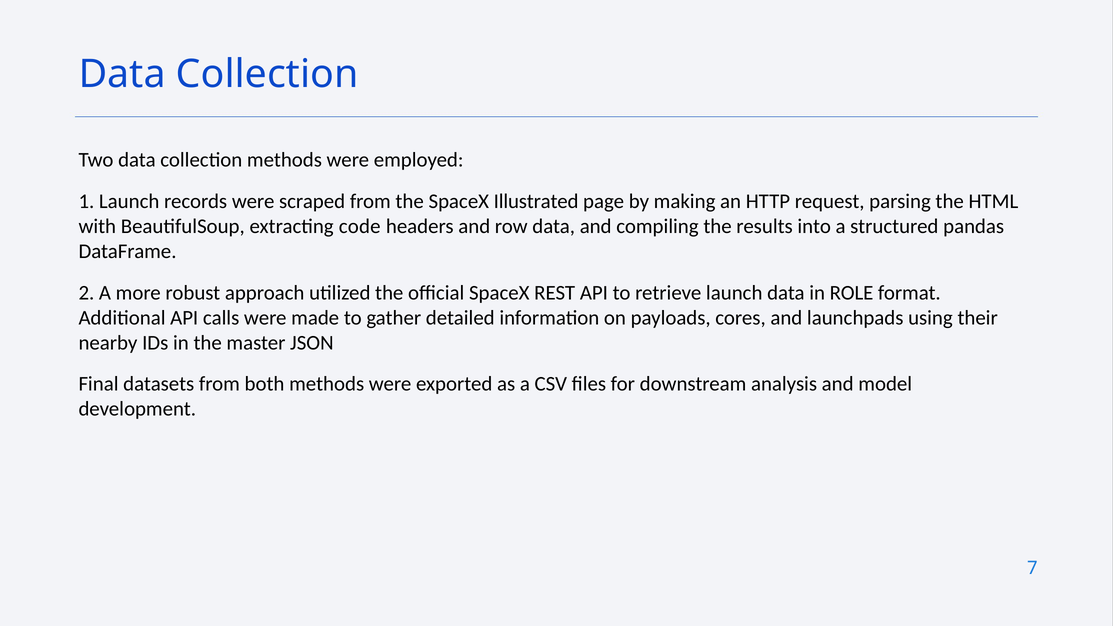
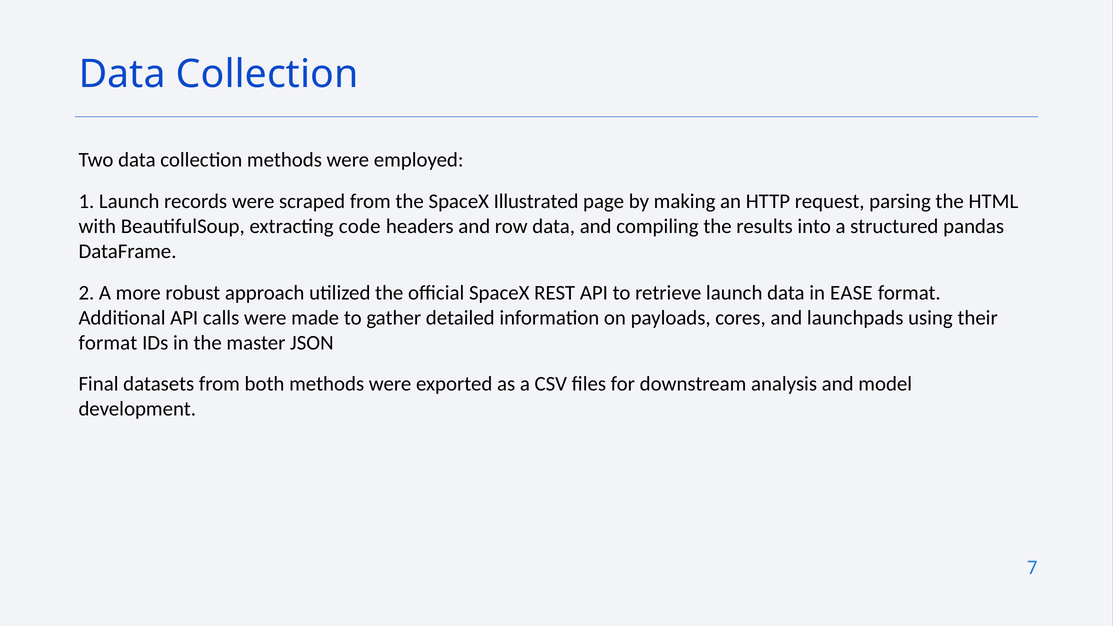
ROLE: ROLE -> EASE
nearby at (108, 343): nearby -> format
